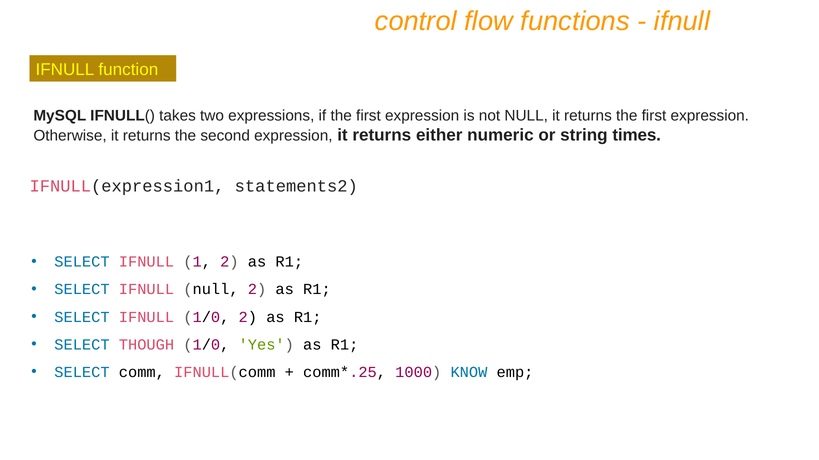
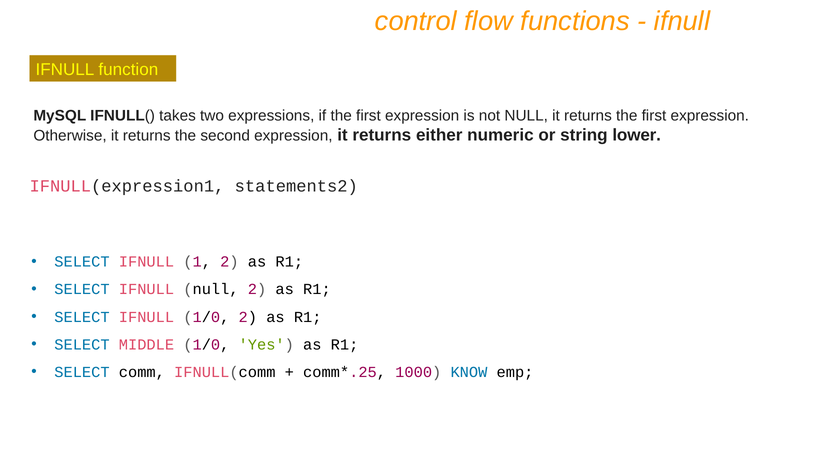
times: times -> lower
THOUGH: THOUGH -> MIDDLE
